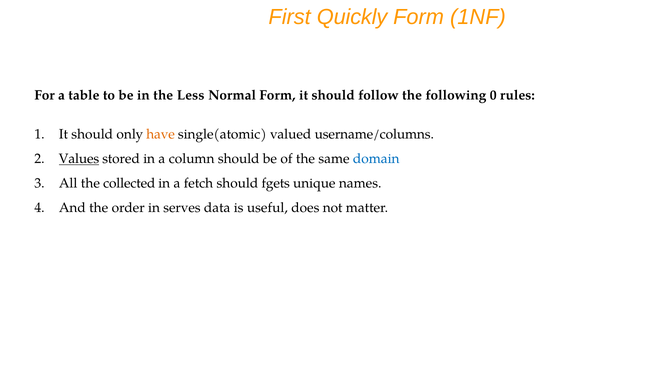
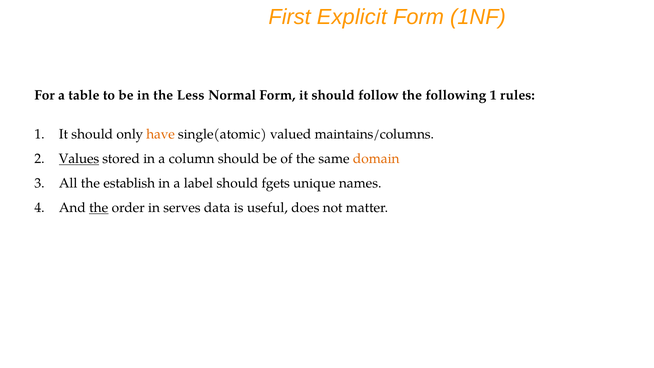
Quickly: Quickly -> Explicit
following 0: 0 -> 1
username/columns: username/columns -> maintains/columns
domain colour: blue -> orange
collected: collected -> establish
fetch: fetch -> label
the at (99, 208) underline: none -> present
